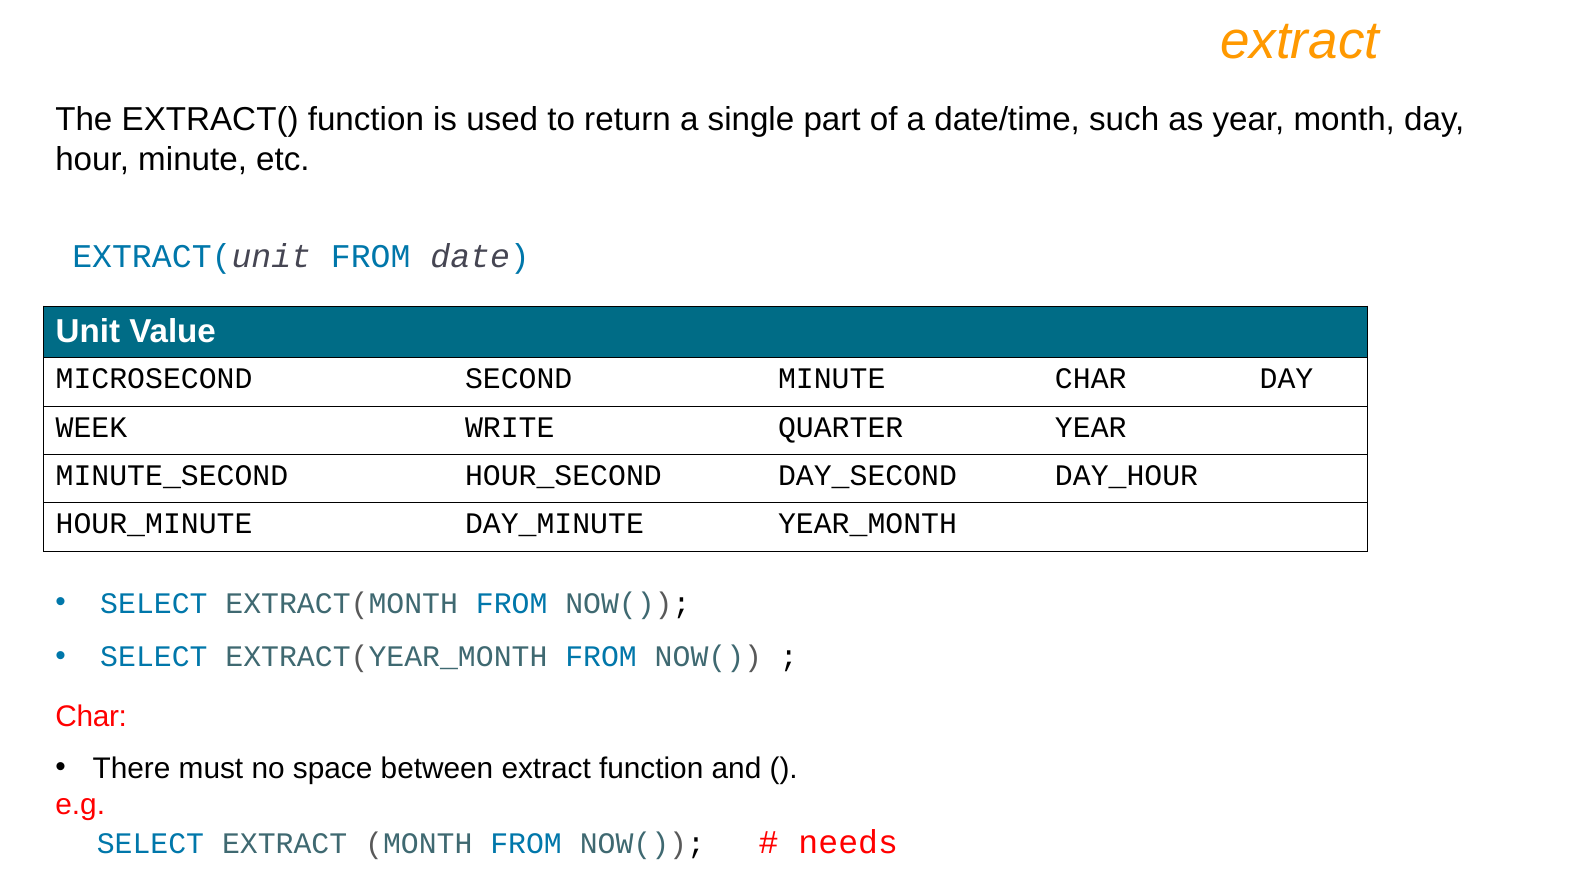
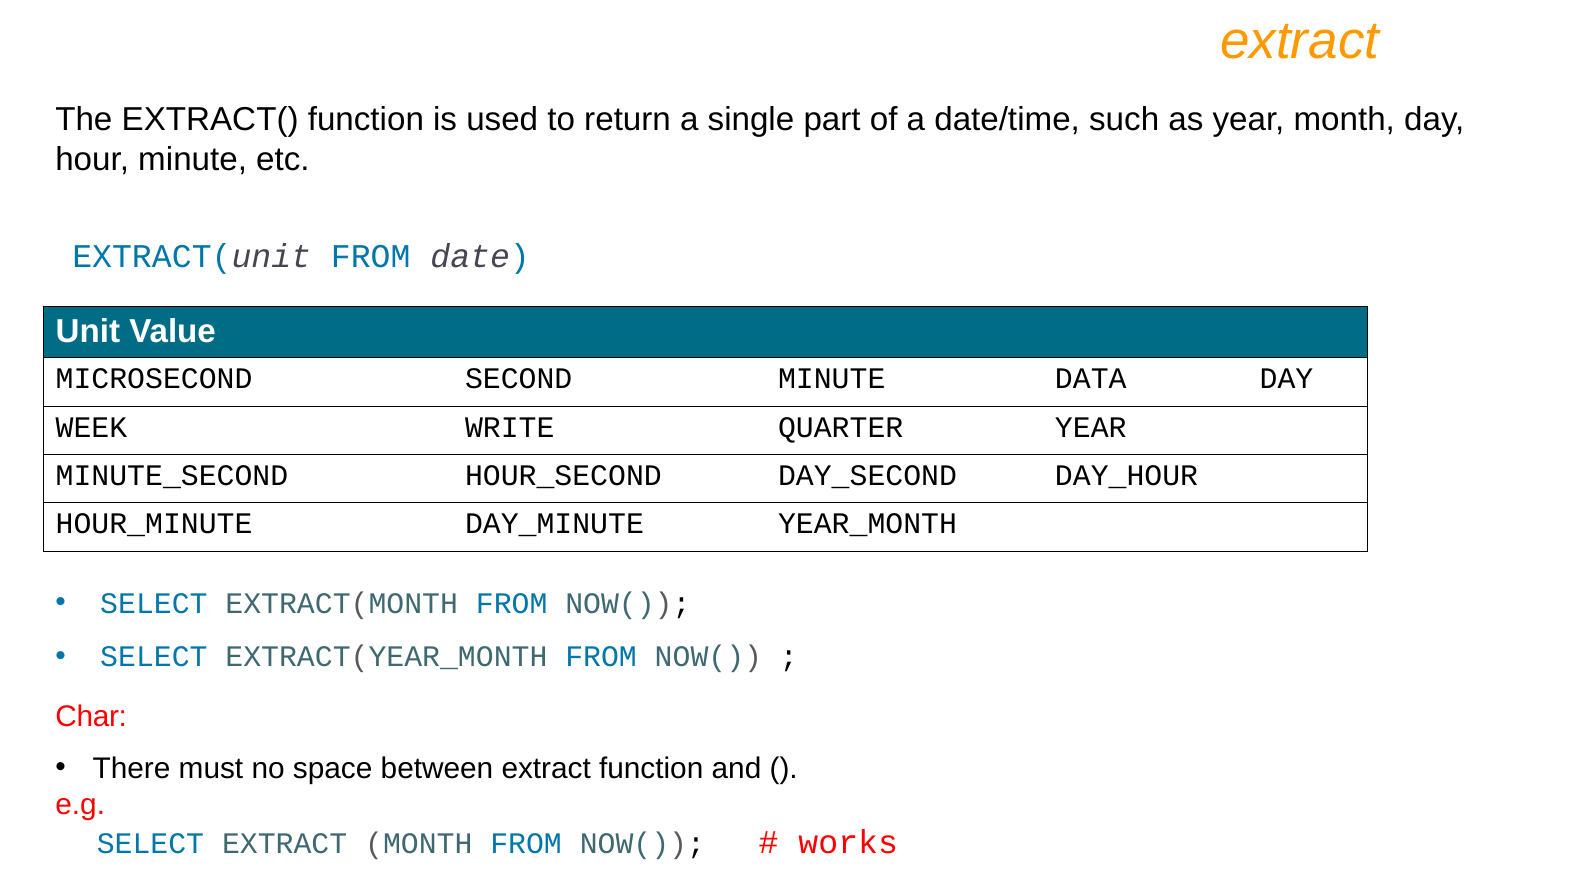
MINUTE CHAR: CHAR -> DATA
needs: needs -> works
